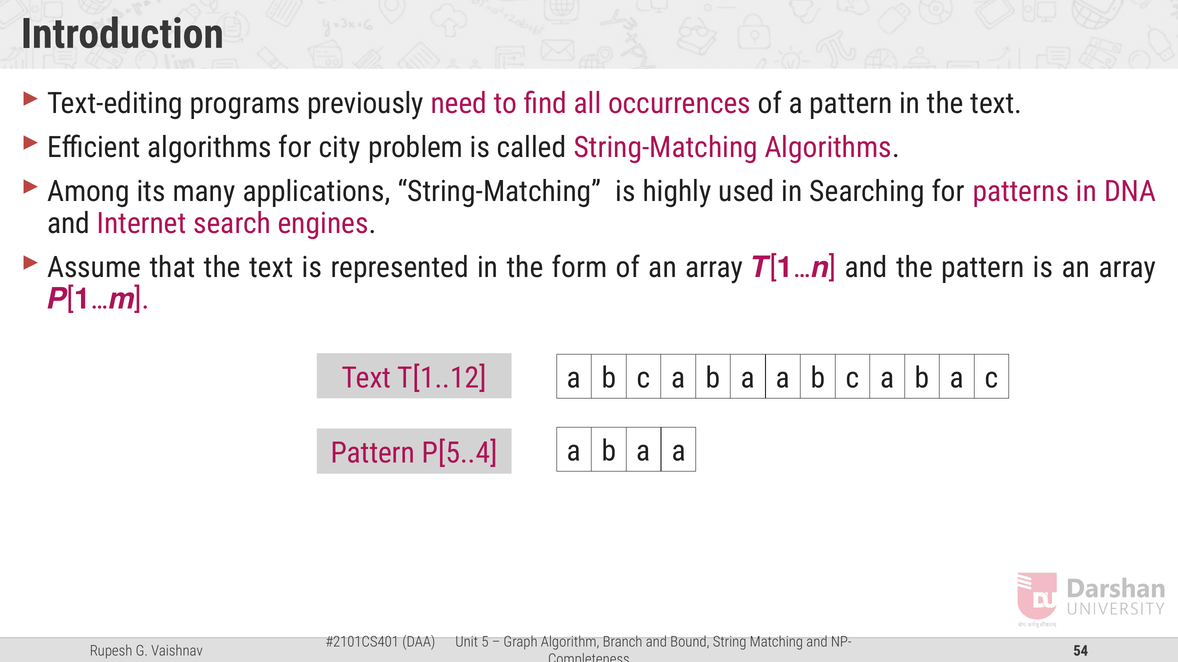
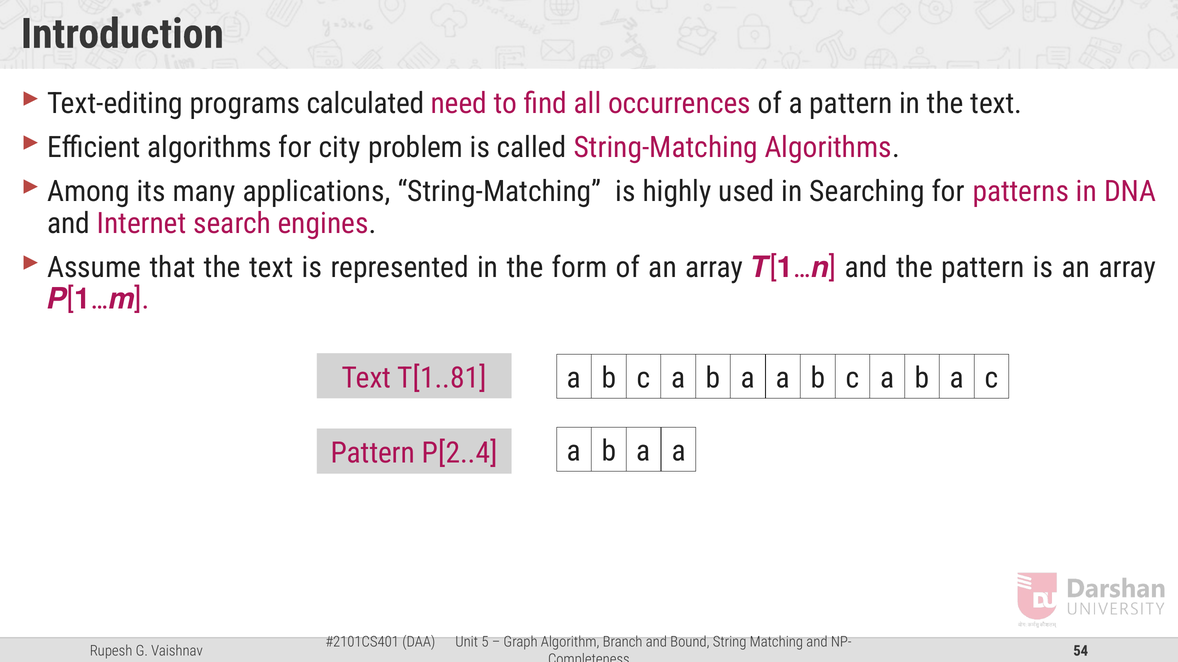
previously: previously -> calculated
T[1..12: T[1..12 -> T[1..81
P[5..4: P[5..4 -> P[2..4
